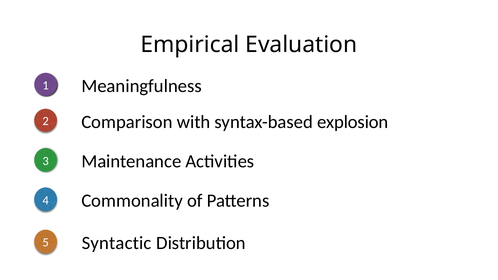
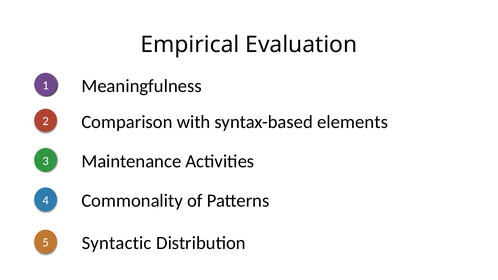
explosion: explosion -> elements
